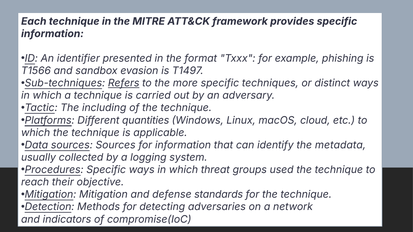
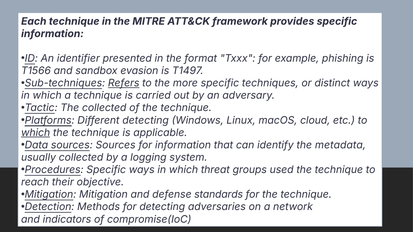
The including: including -> collected
Different quantities: quantities -> detecting
which at (36, 133) underline: none -> present
